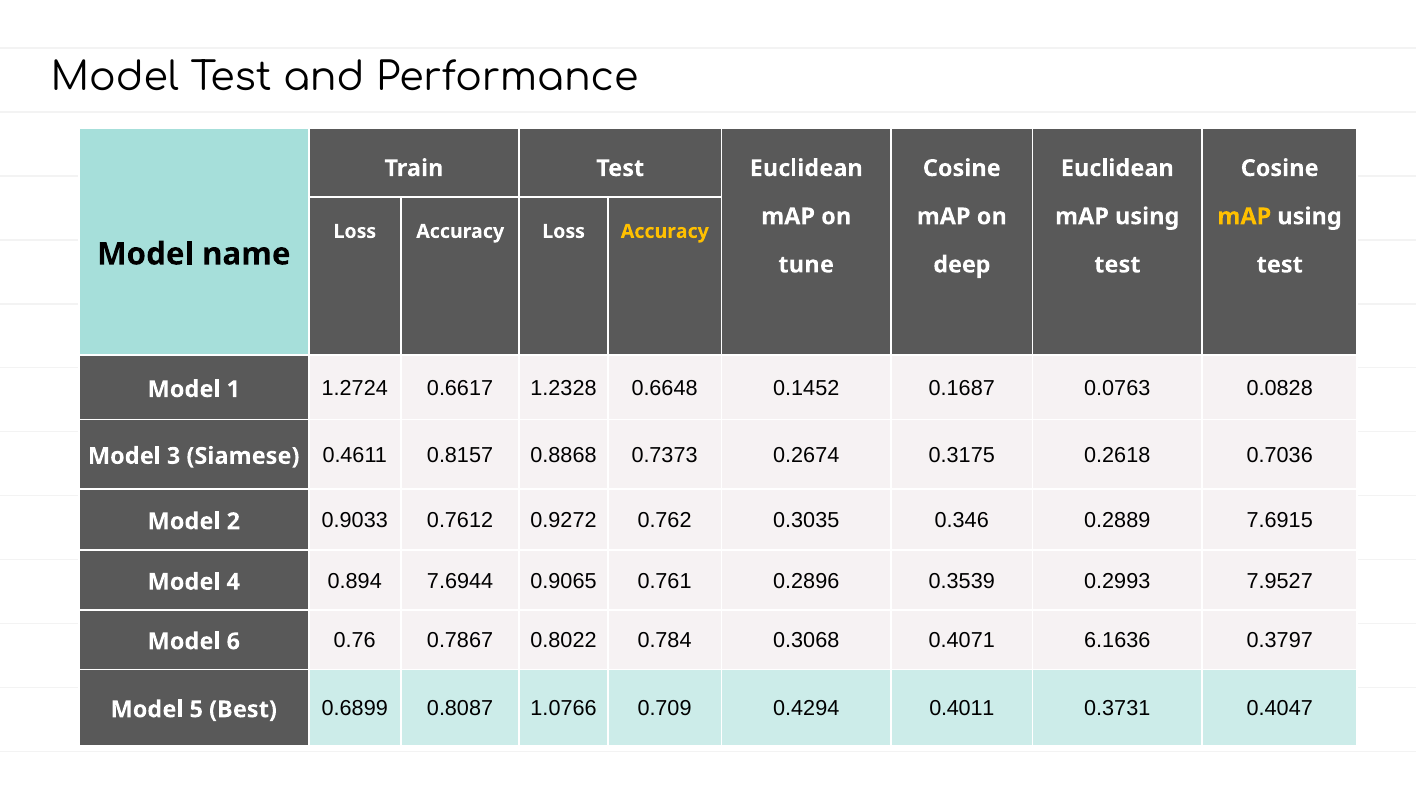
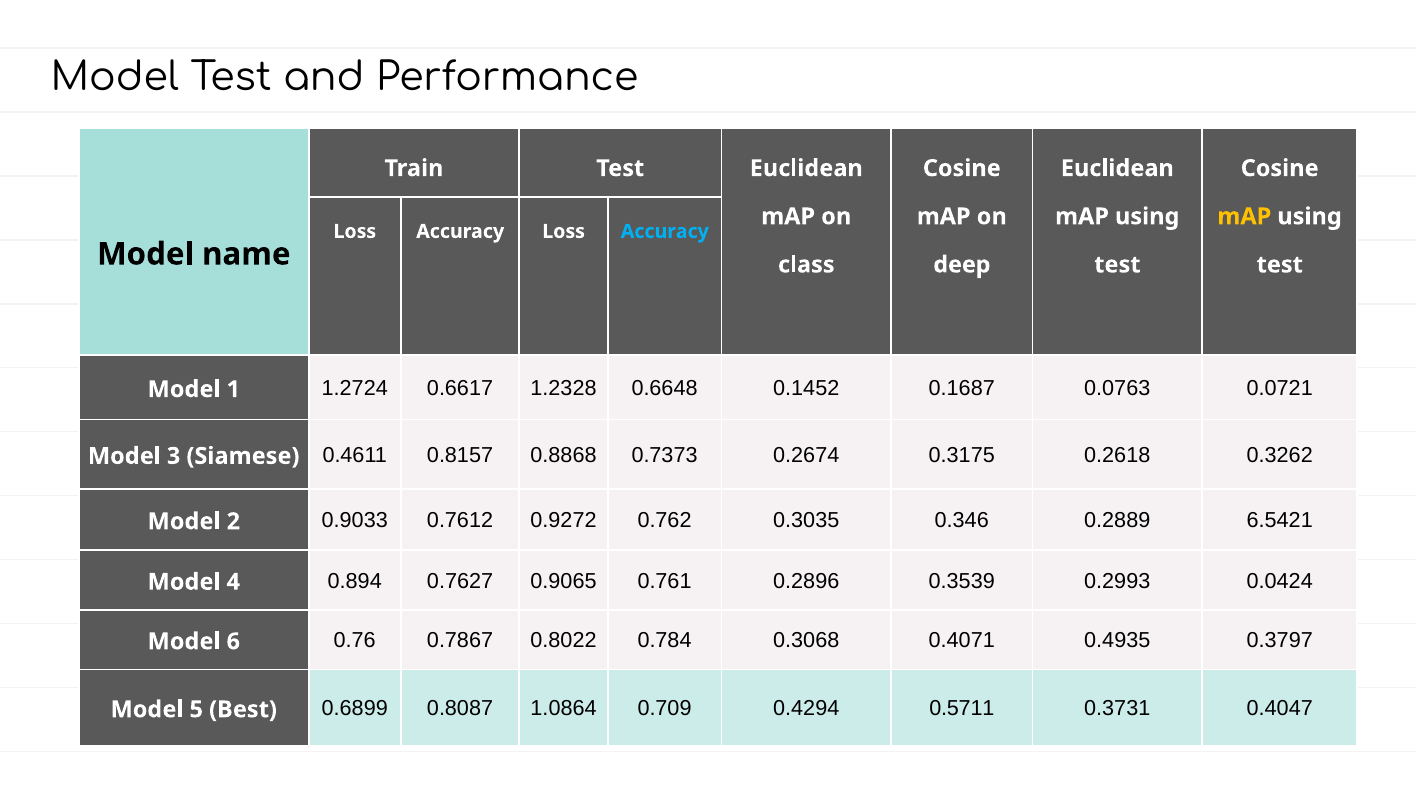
Accuracy at (665, 231) colour: yellow -> light blue
tune: tune -> class
0.0828: 0.0828 -> 0.0721
0.7036: 0.7036 -> 0.3262
7.6915: 7.6915 -> 6.5421
7.6944: 7.6944 -> 0.7627
7.9527: 7.9527 -> 0.0424
6.1636: 6.1636 -> 0.4935
1.0766: 1.0766 -> 1.0864
0.4011: 0.4011 -> 0.5711
